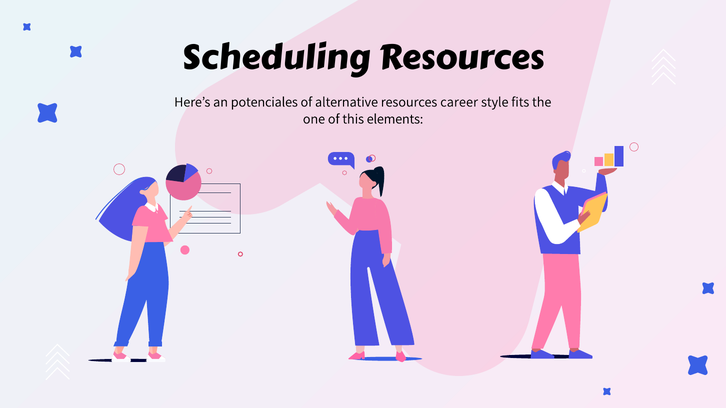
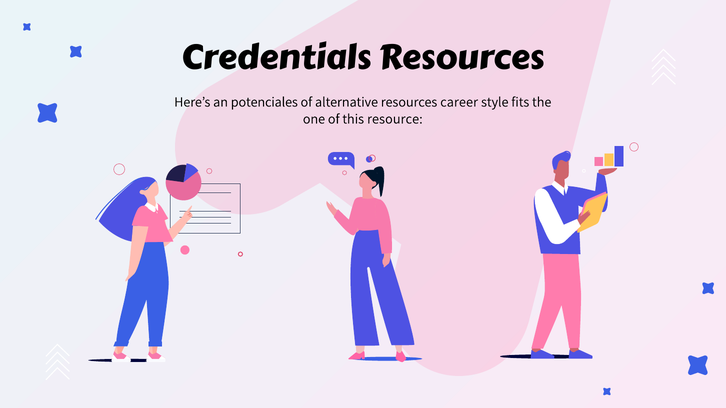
Scheduling: Scheduling -> Credentials
elements: elements -> resource
